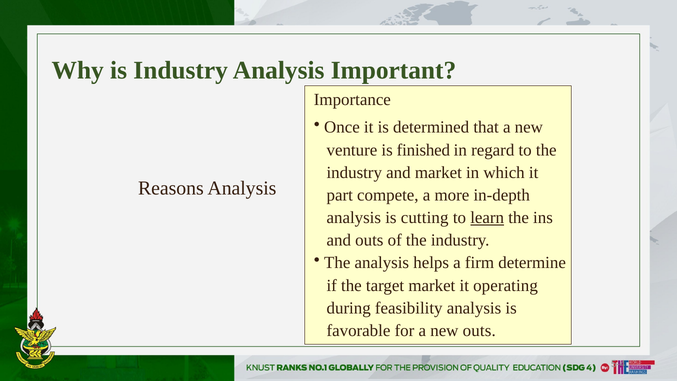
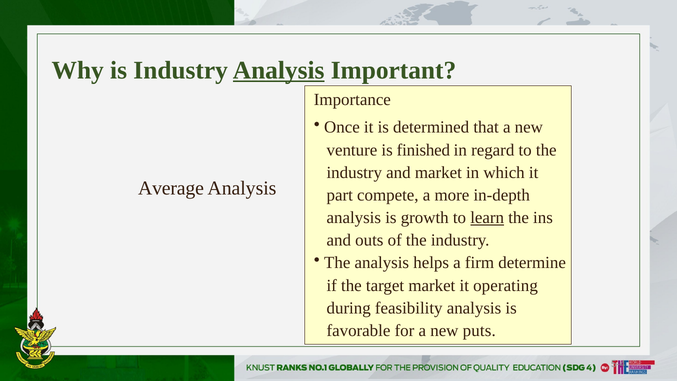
Analysis at (279, 70) underline: none -> present
Reasons: Reasons -> Average
cutting: cutting -> growth
new outs: outs -> puts
